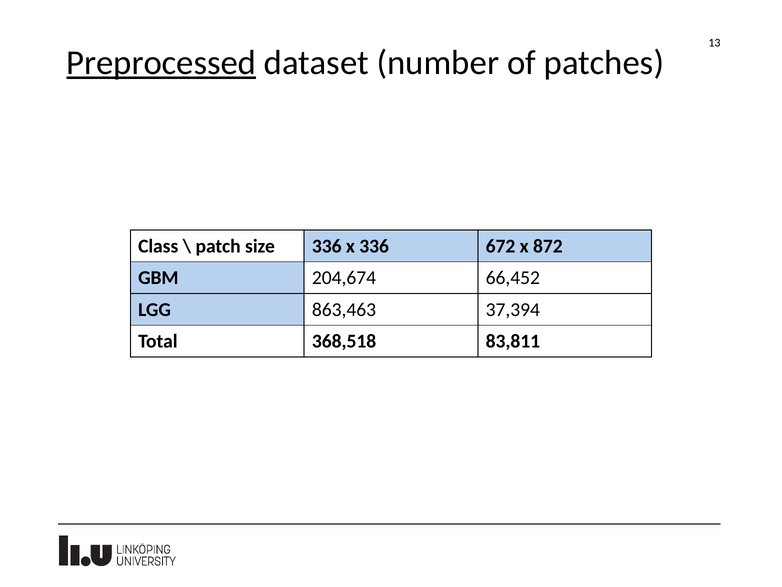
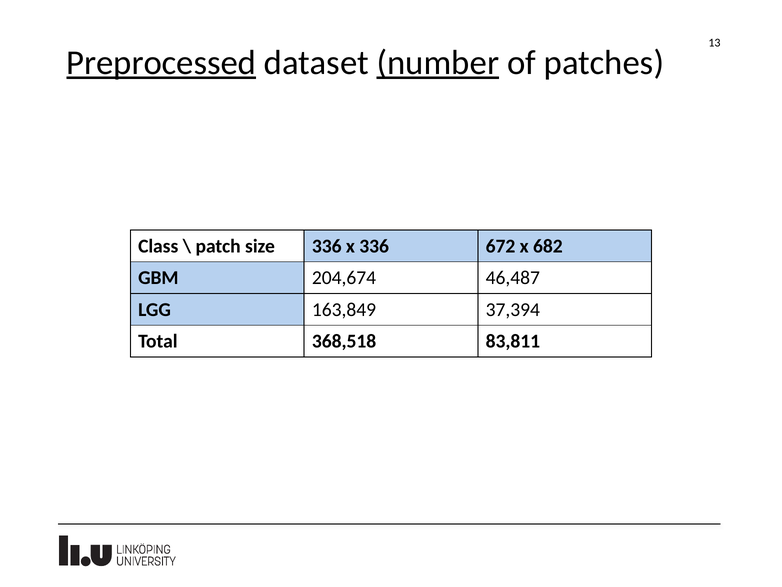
number underline: none -> present
872: 872 -> 682
66,452: 66,452 -> 46,487
863,463: 863,463 -> 163,849
